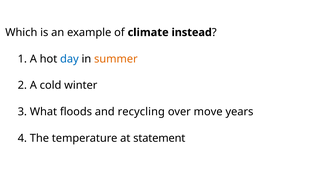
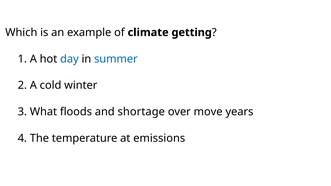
instead: instead -> getting
summer colour: orange -> blue
recycling: recycling -> shortage
statement: statement -> emissions
